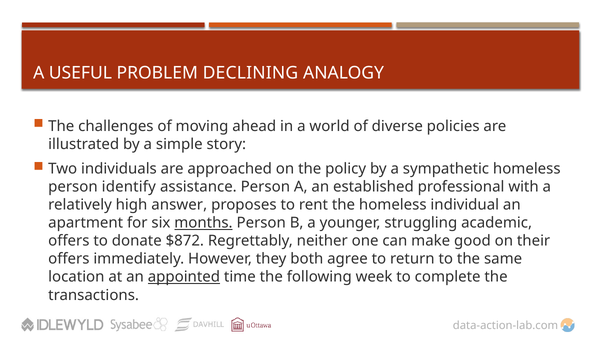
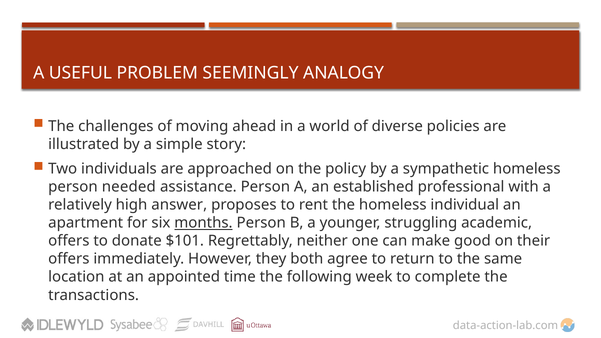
DECLINING: DECLINING -> SEEMINGLY
identify: identify -> needed
$872: $872 -> $101
appointed underline: present -> none
